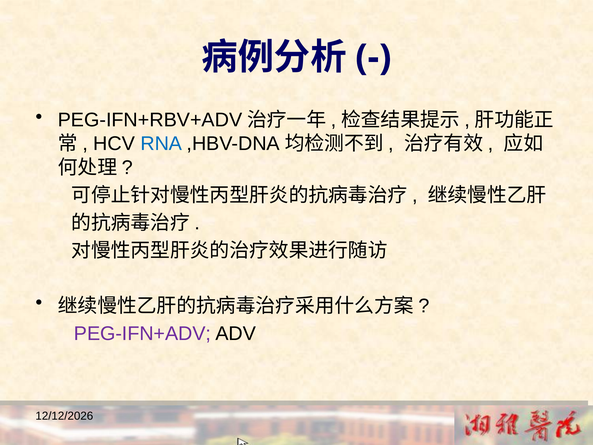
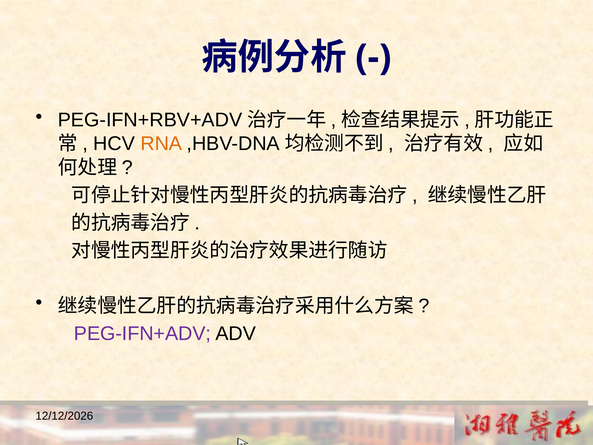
RNA colour: blue -> orange
